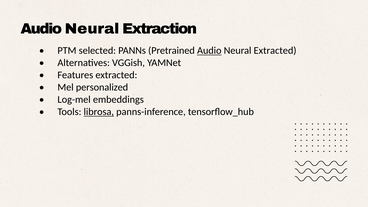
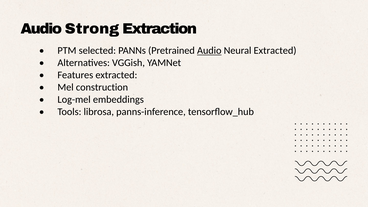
Neural at (92, 29): Neural -> Strong
personalized: personalized -> construction
librosa underline: present -> none
